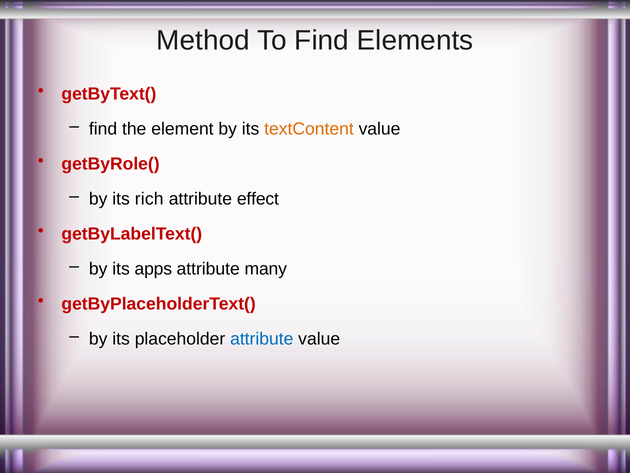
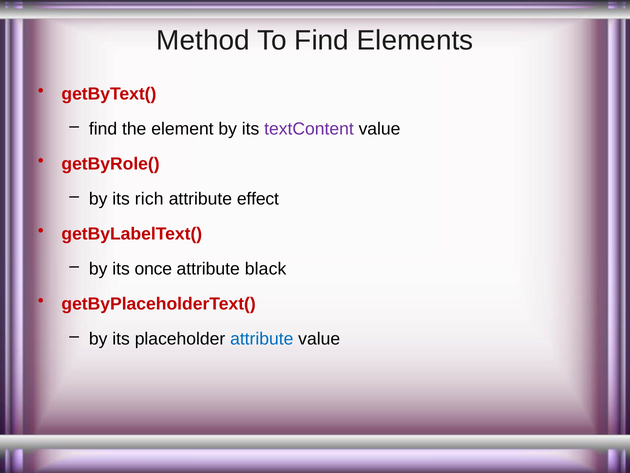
textContent colour: orange -> purple
apps: apps -> once
many: many -> black
